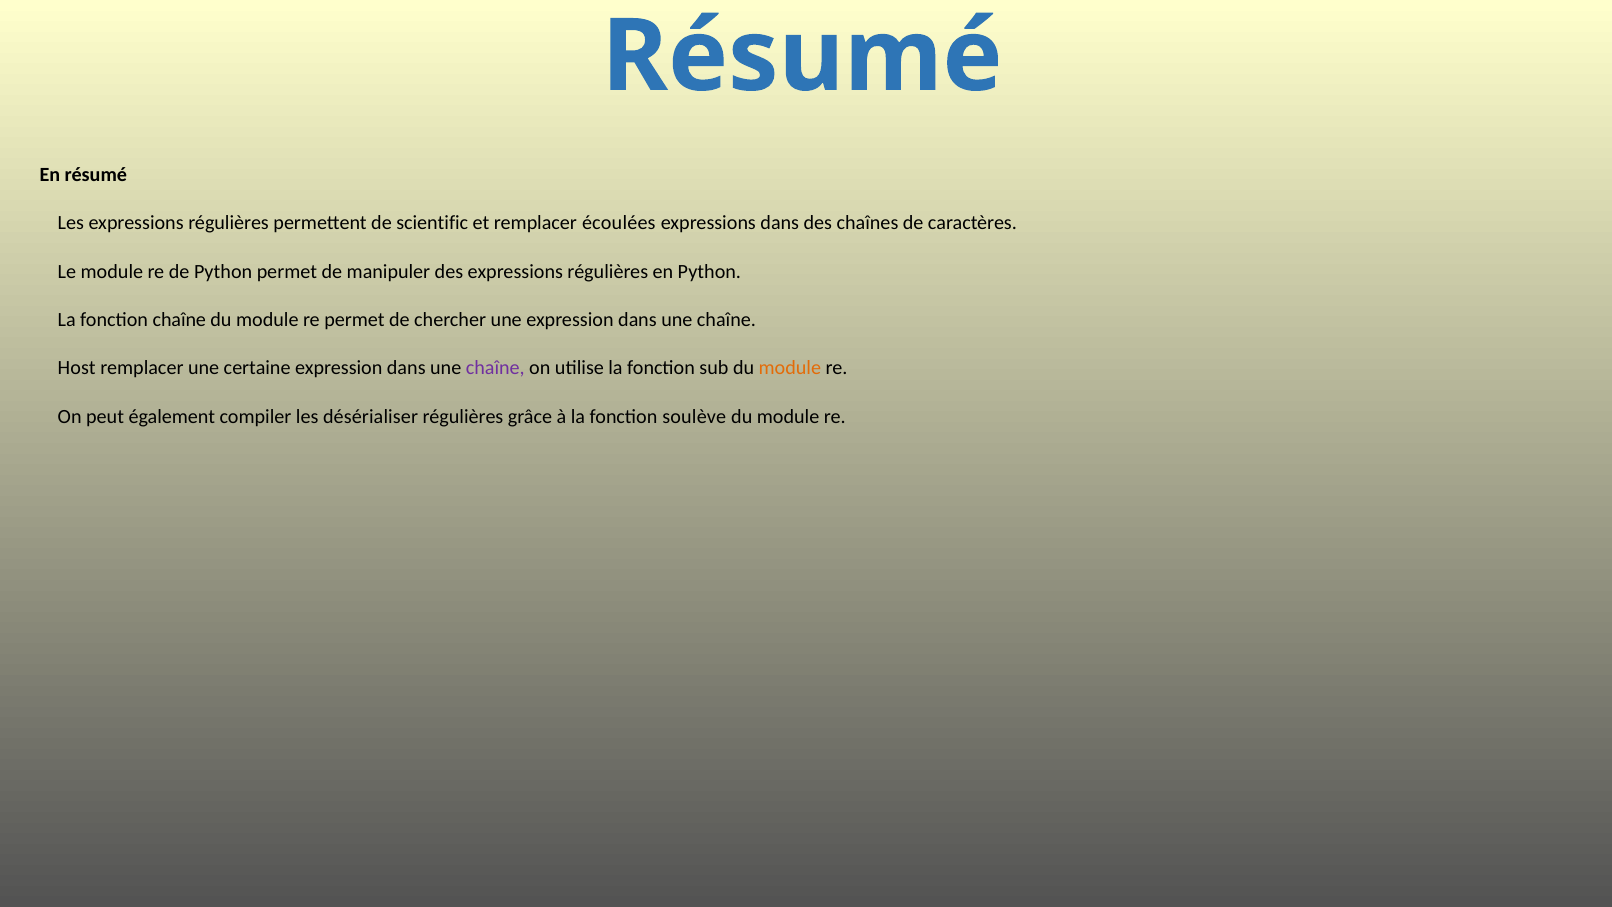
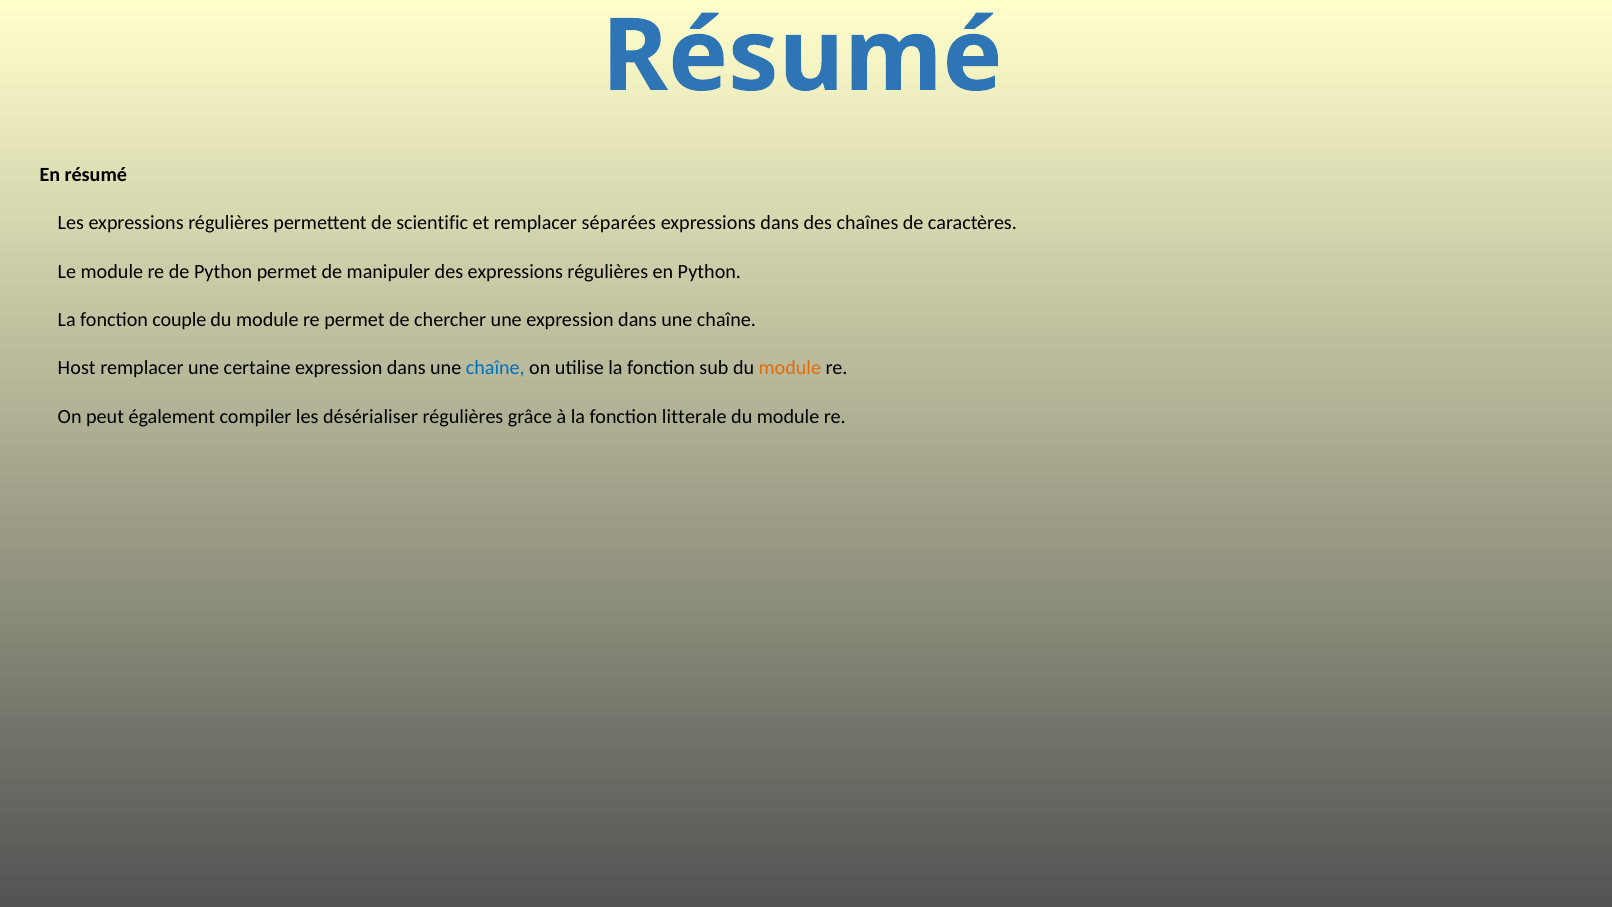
écoulées: écoulées -> séparées
fonction chaîne: chaîne -> couple
chaîne at (495, 368) colour: purple -> blue
soulève: soulève -> litterale
